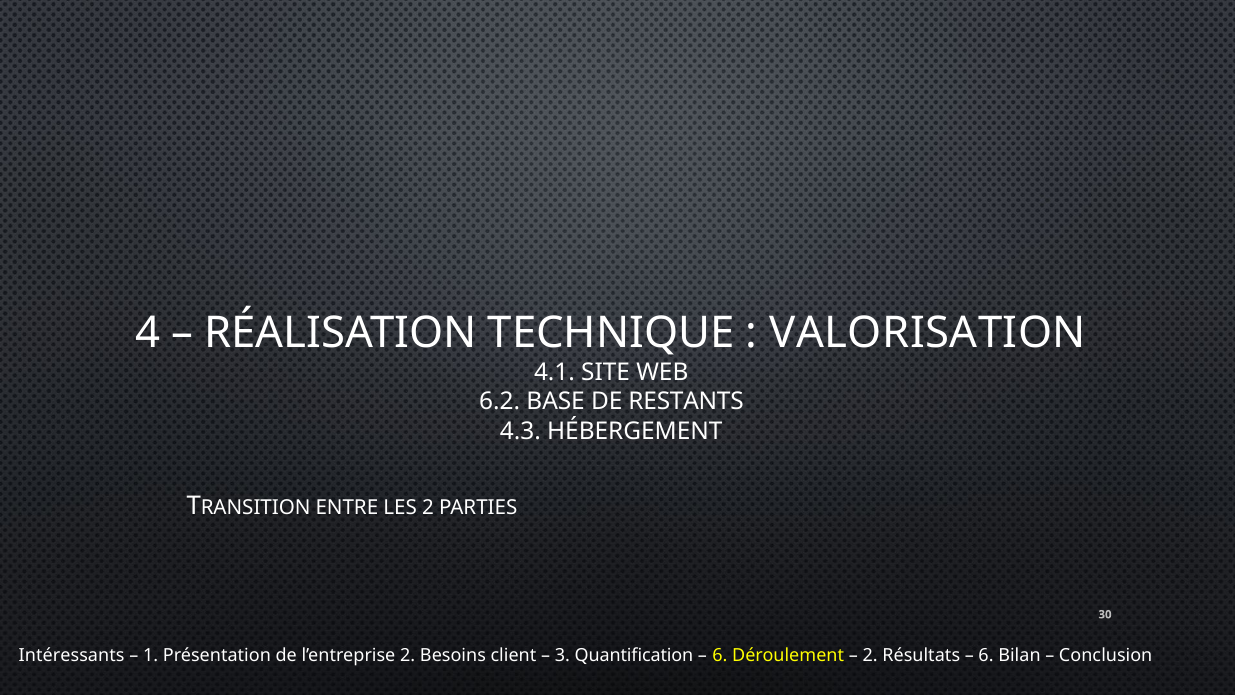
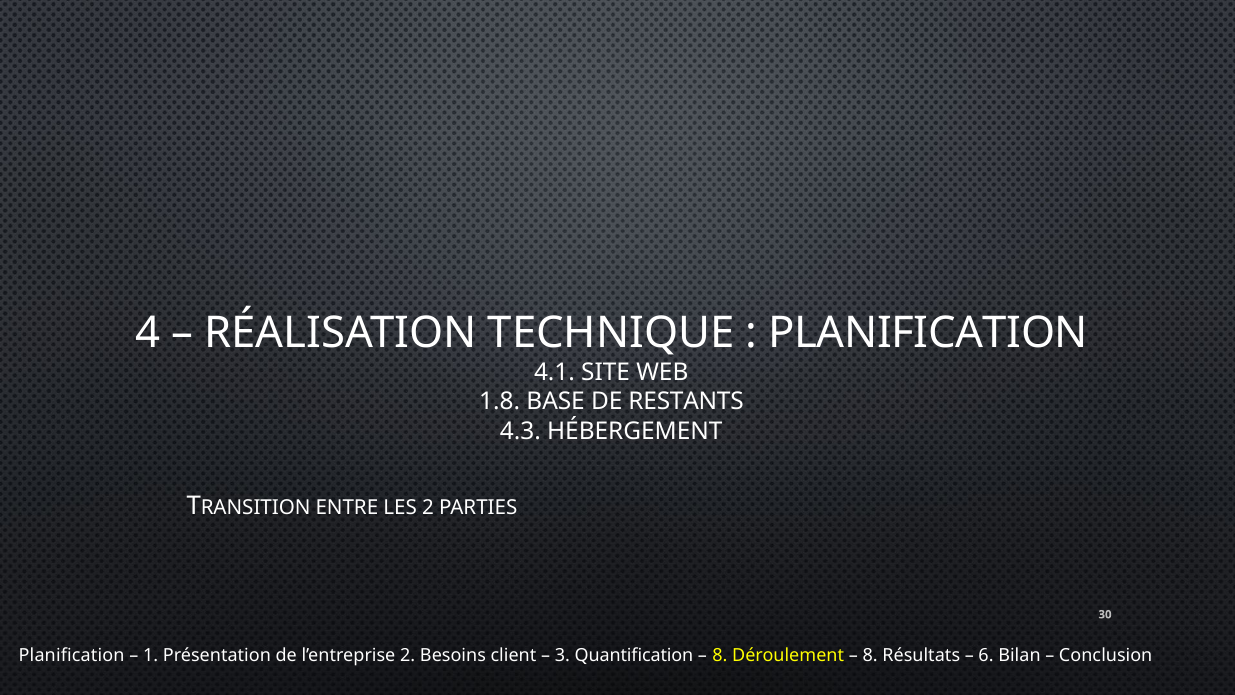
VALORISATION at (928, 333): VALORISATION -> PLANIFICATION
6.2: 6.2 -> 1.8
Intéressants at (72, 655): Intéressants -> Planification
6 at (720, 655): 6 -> 8
2 at (870, 655): 2 -> 8
